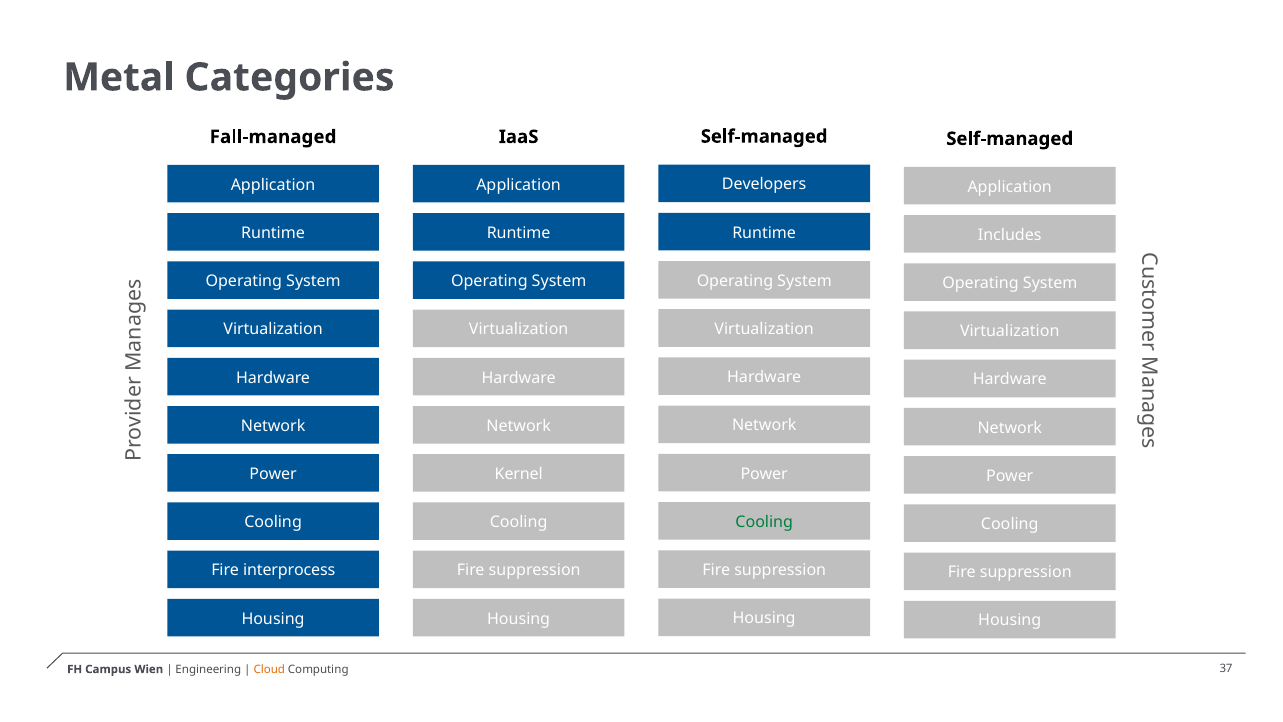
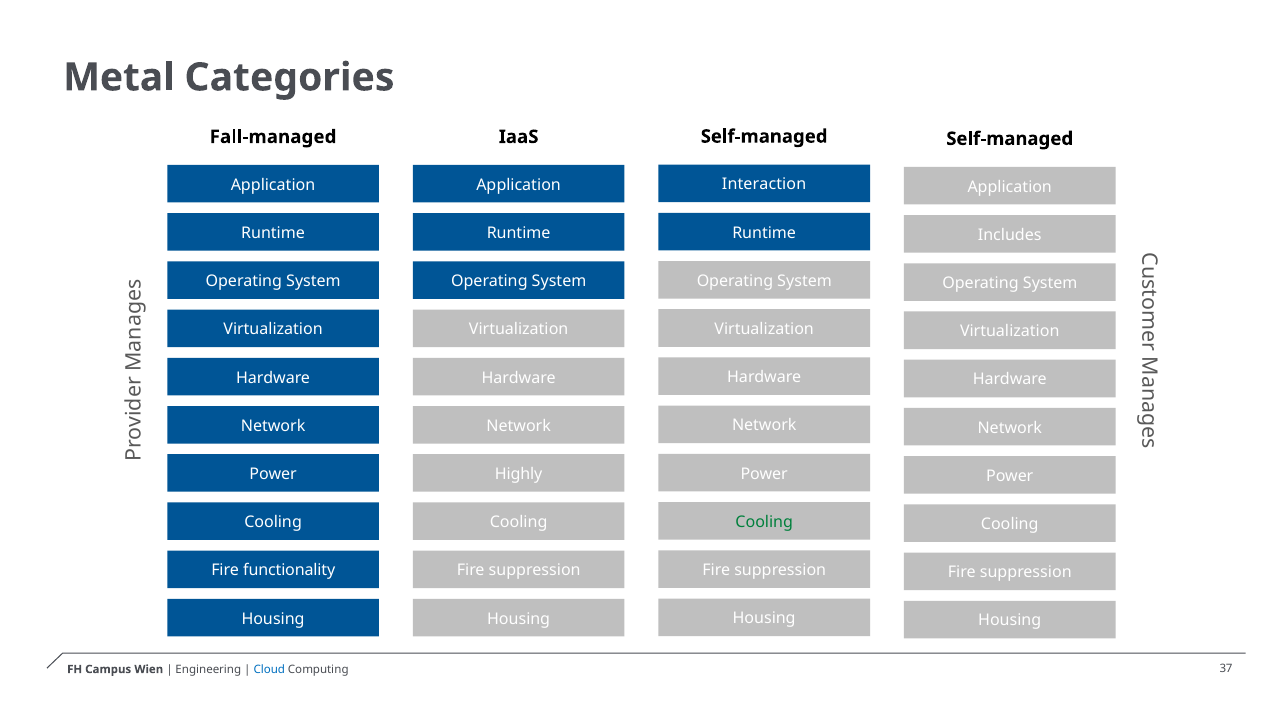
Developers: Developers -> Interaction
Kernel: Kernel -> Highly
interprocess: interprocess -> functionality
Cloud colour: orange -> blue
